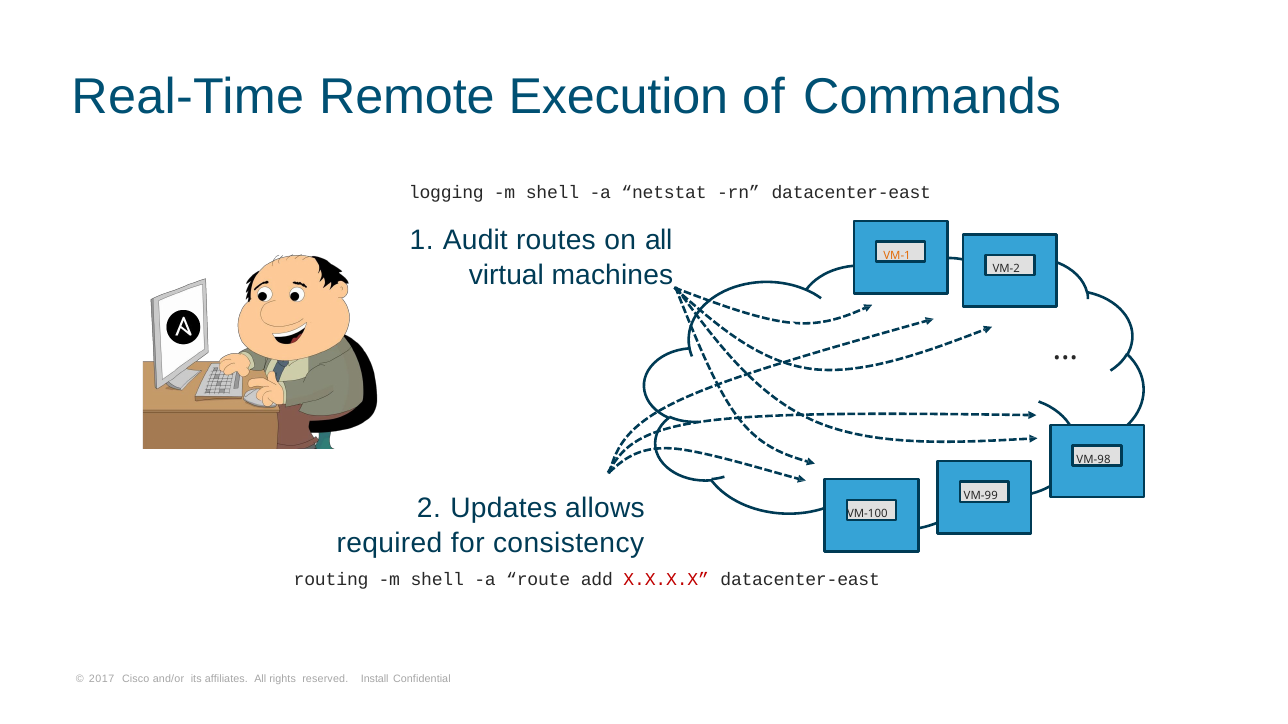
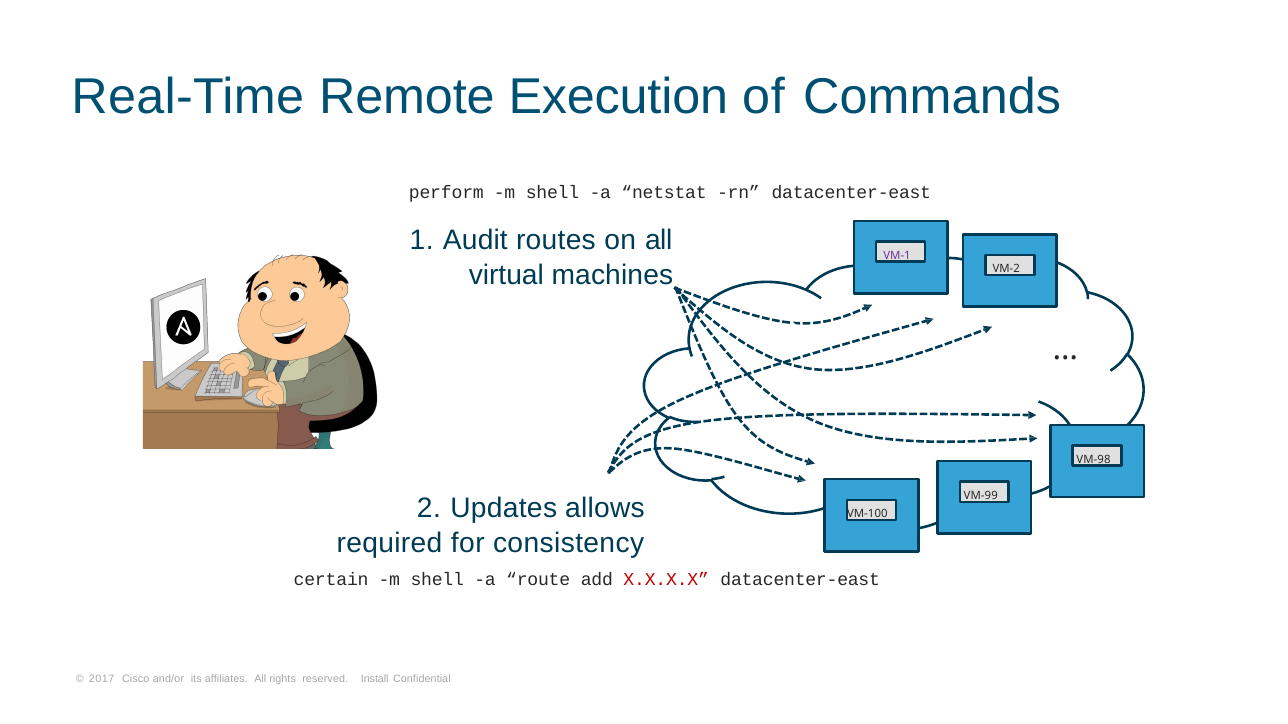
logging: logging -> perform
VM-1 colour: orange -> purple
routing: routing -> certain
